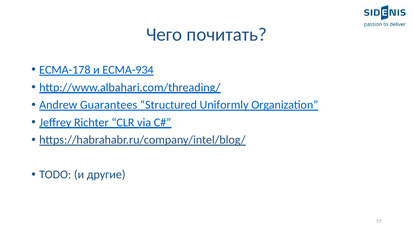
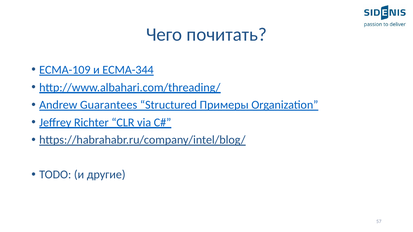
ECMA-178: ECMA-178 -> ECMA-109
ECMA-934: ECMA-934 -> ECMA-344
Uniformly: Uniformly -> Примеры
